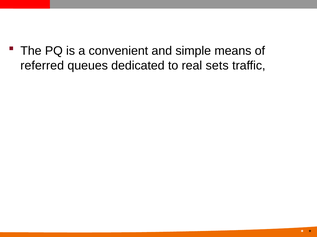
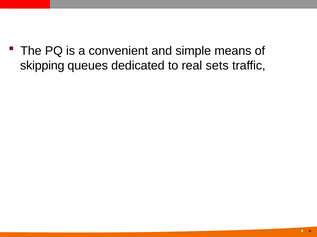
referred: referred -> skipping
